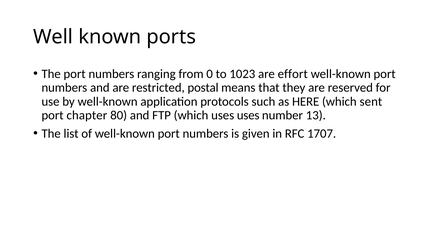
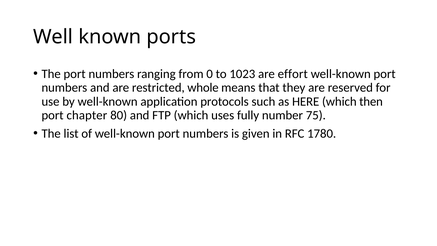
postal: postal -> whole
sent: sent -> then
uses uses: uses -> fully
13: 13 -> 75
1707: 1707 -> 1780
